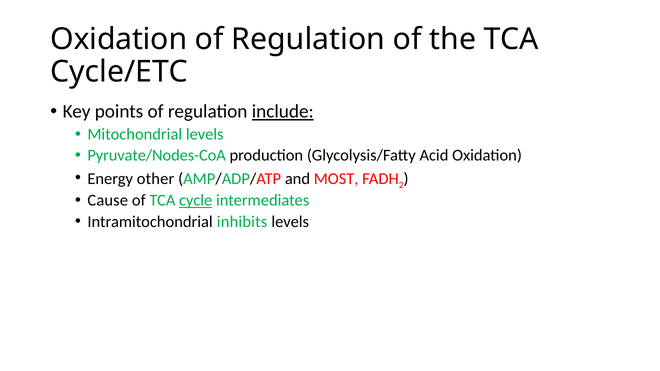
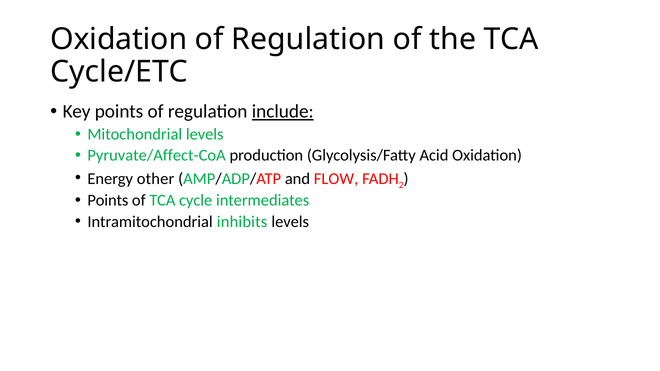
Pyruvate/Nodes-CoA: Pyruvate/Nodes-CoA -> Pyruvate/Affect-CoA
MOST: MOST -> FLOW
Cause at (108, 201): Cause -> Points
cycle underline: present -> none
